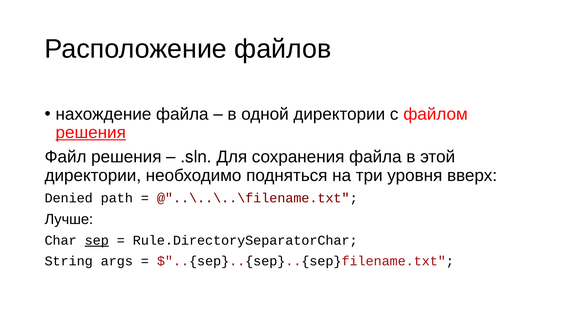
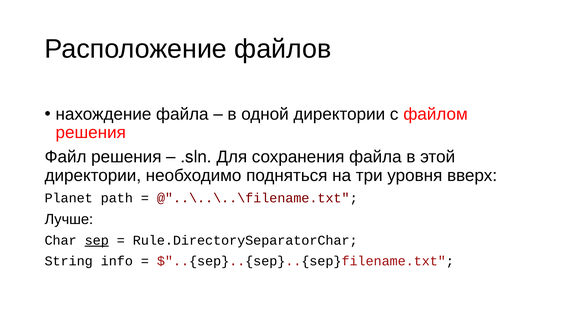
решения at (91, 133) underline: present -> none
Denied: Denied -> Planet
args: args -> info
